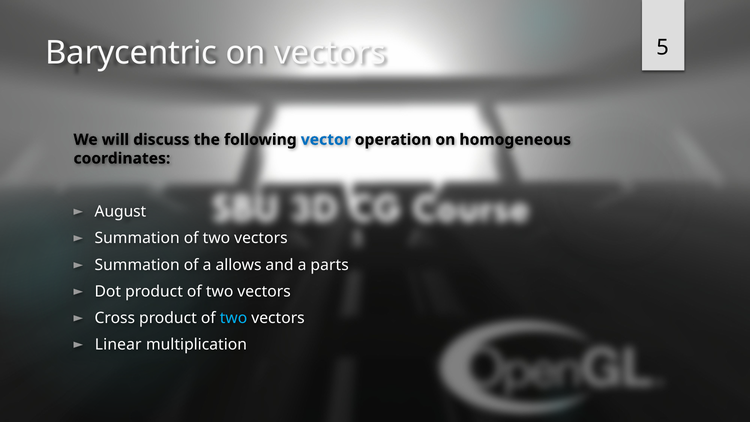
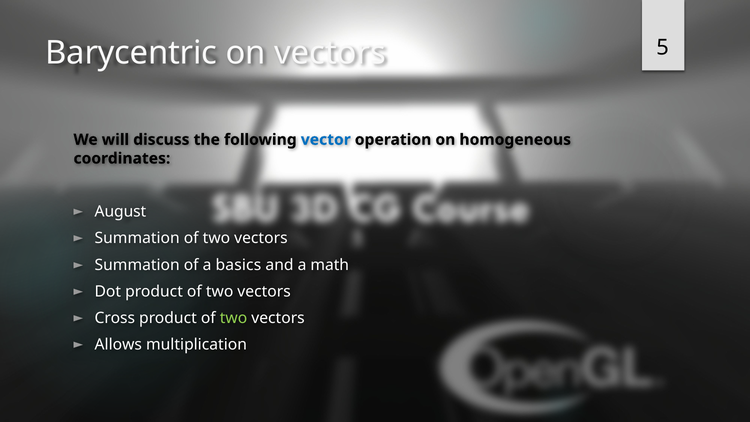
allows: allows -> basics
parts: parts -> math
two at (234, 318) colour: light blue -> light green
Linear: Linear -> Allows
